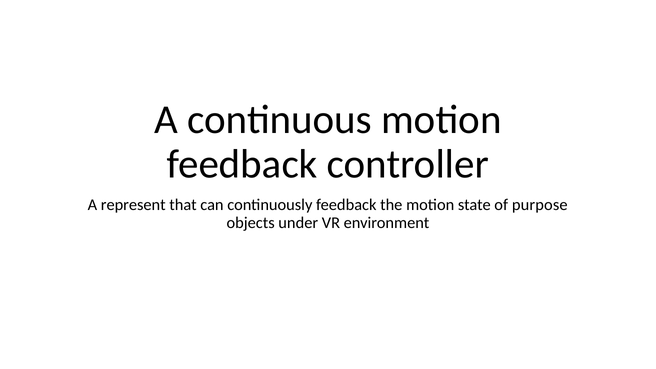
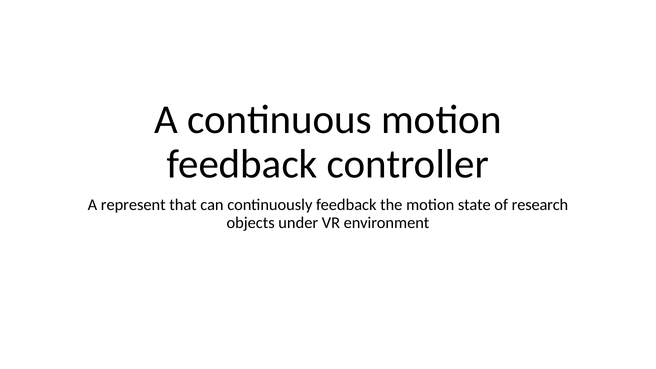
purpose: purpose -> research
